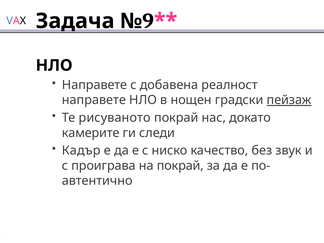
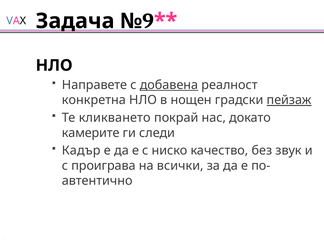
добавена underline: none -> present
направете at (94, 100): направете -> конкретна
рисуваното: рисуваното -> кликването
на покрай: покрай -> всички
